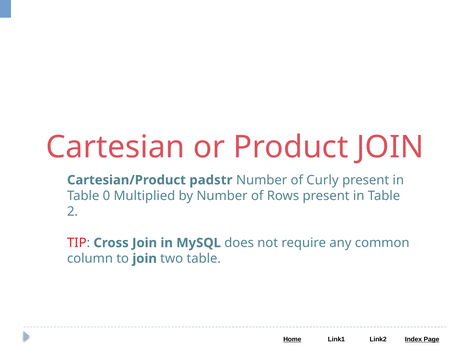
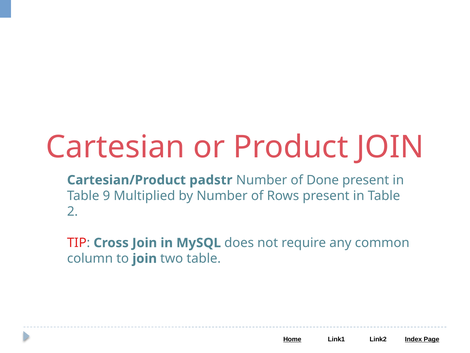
Curly: Curly -> Done
0: 0 -> 9
